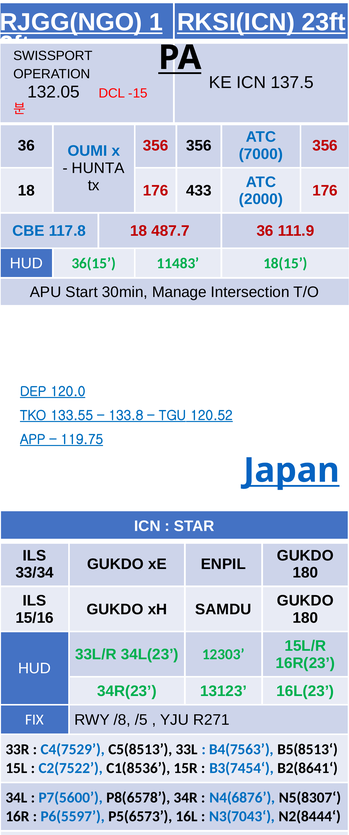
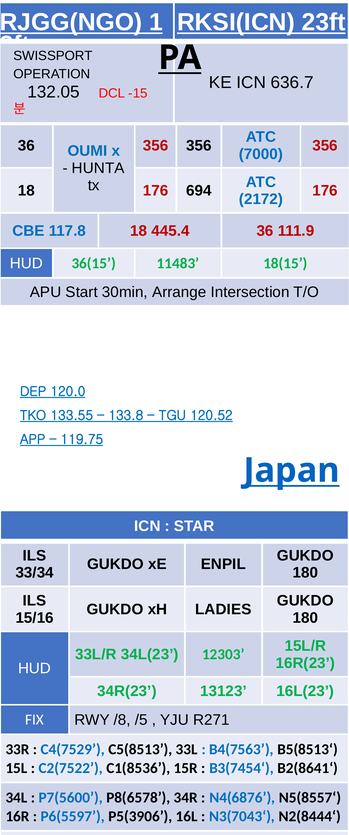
137.5: 137.5 -> 636.7
433: 433 -> 694
2000: 2000 -> 2172
487.7: 487.7 -> 445.4
Manage: Manage -> Arrange
SAMDU: SAMDU -> LADIES
N5(8307‘: N5(8307‘ -> N5(8557‘
P5(6573: P5(6573 -> P5(3906
